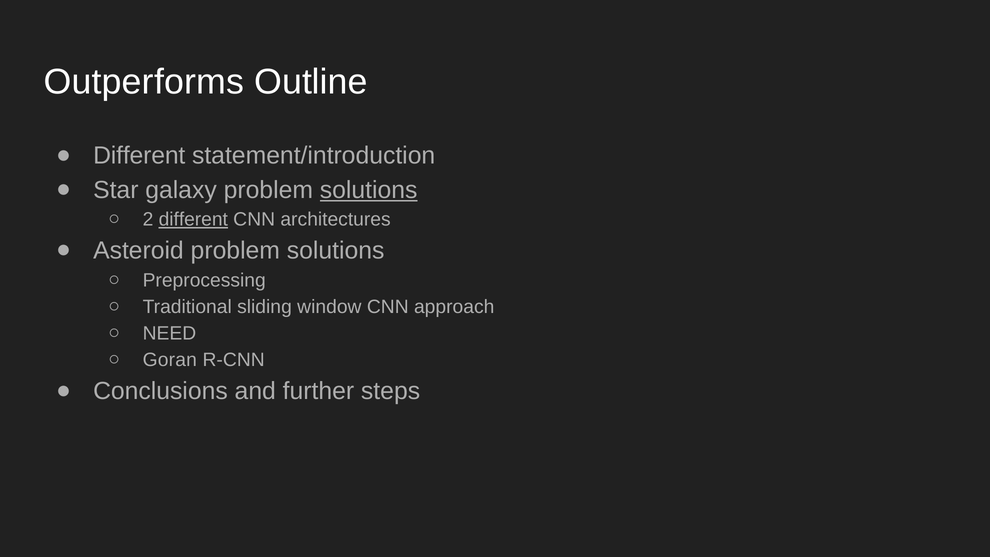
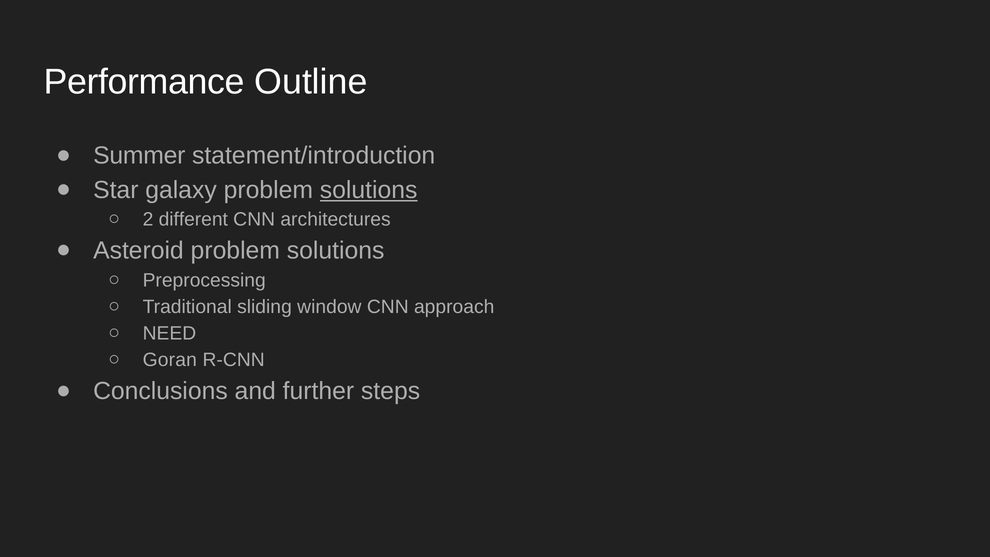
Outperforms: Outperforms -> Performance
Different at (139, 156): Different -> Summer
different at (193, 219) underline: present -> none
